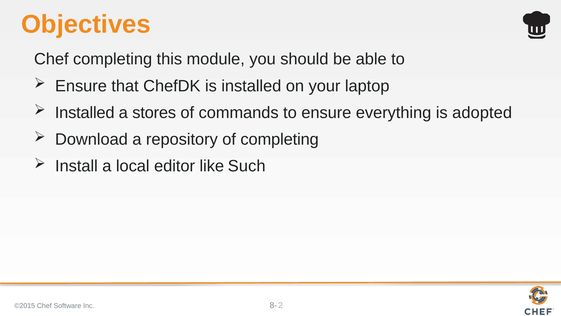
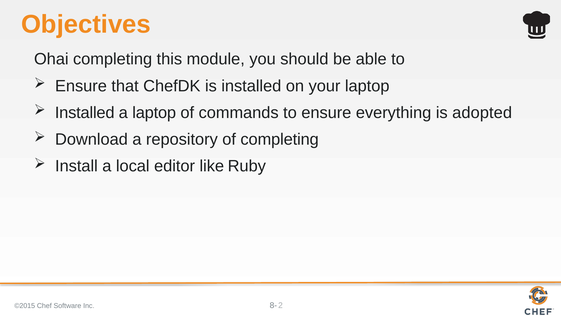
Chef at (51, 59): Chef -> Ohai
a stores: stores -> laptop
Such: Such -> Ruby
